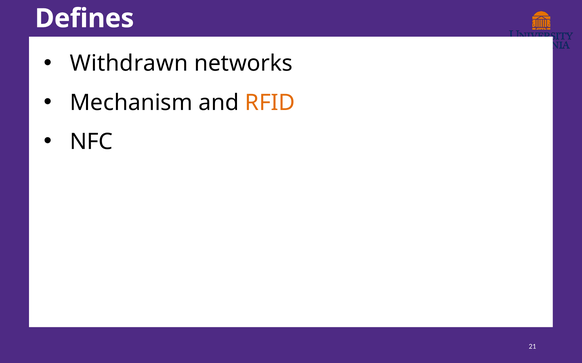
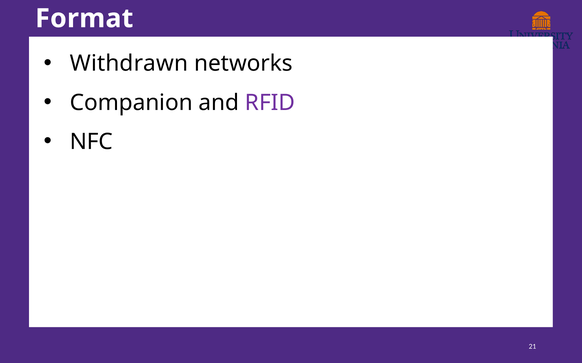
Defines: Defines -> Format
Mechanism: Mechanism -> Companion
RFID colour: orange -> purple
